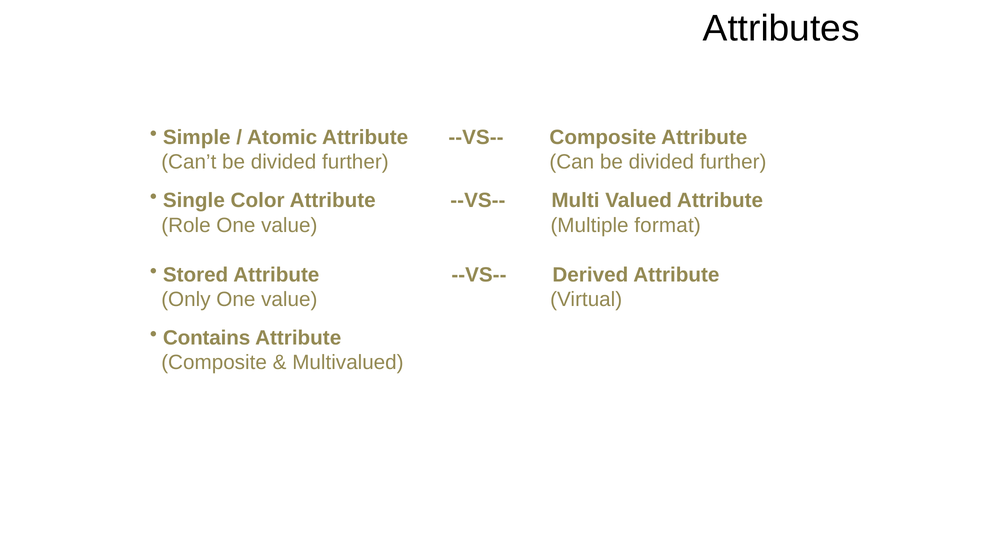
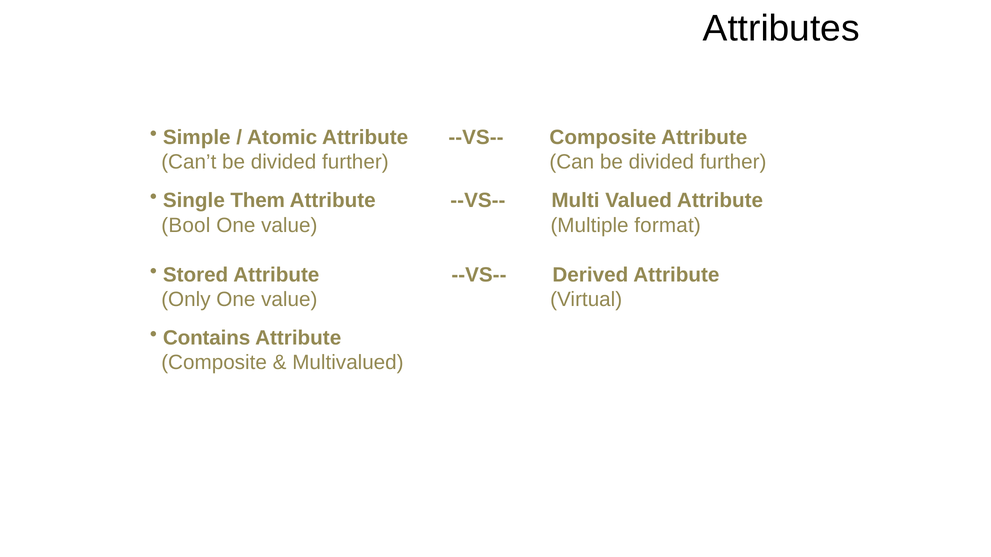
Color: Color -> Them
Role: Role -> Bool
